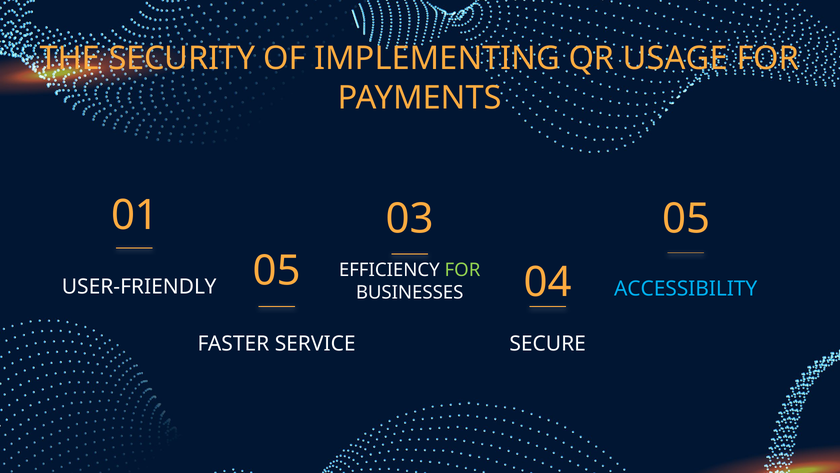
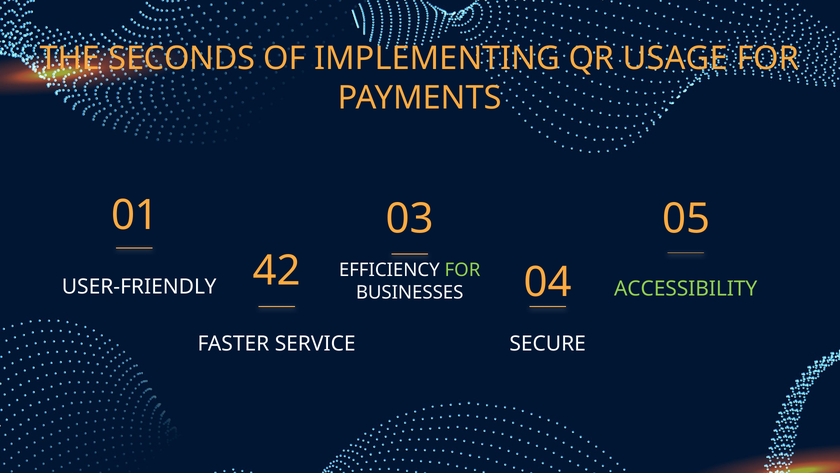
SECURITY: SECURITY -> SECONDS
USER-FRIENDLY 05: 05 -> 42
ACCESSIBILITY colour: light blue -> light green
